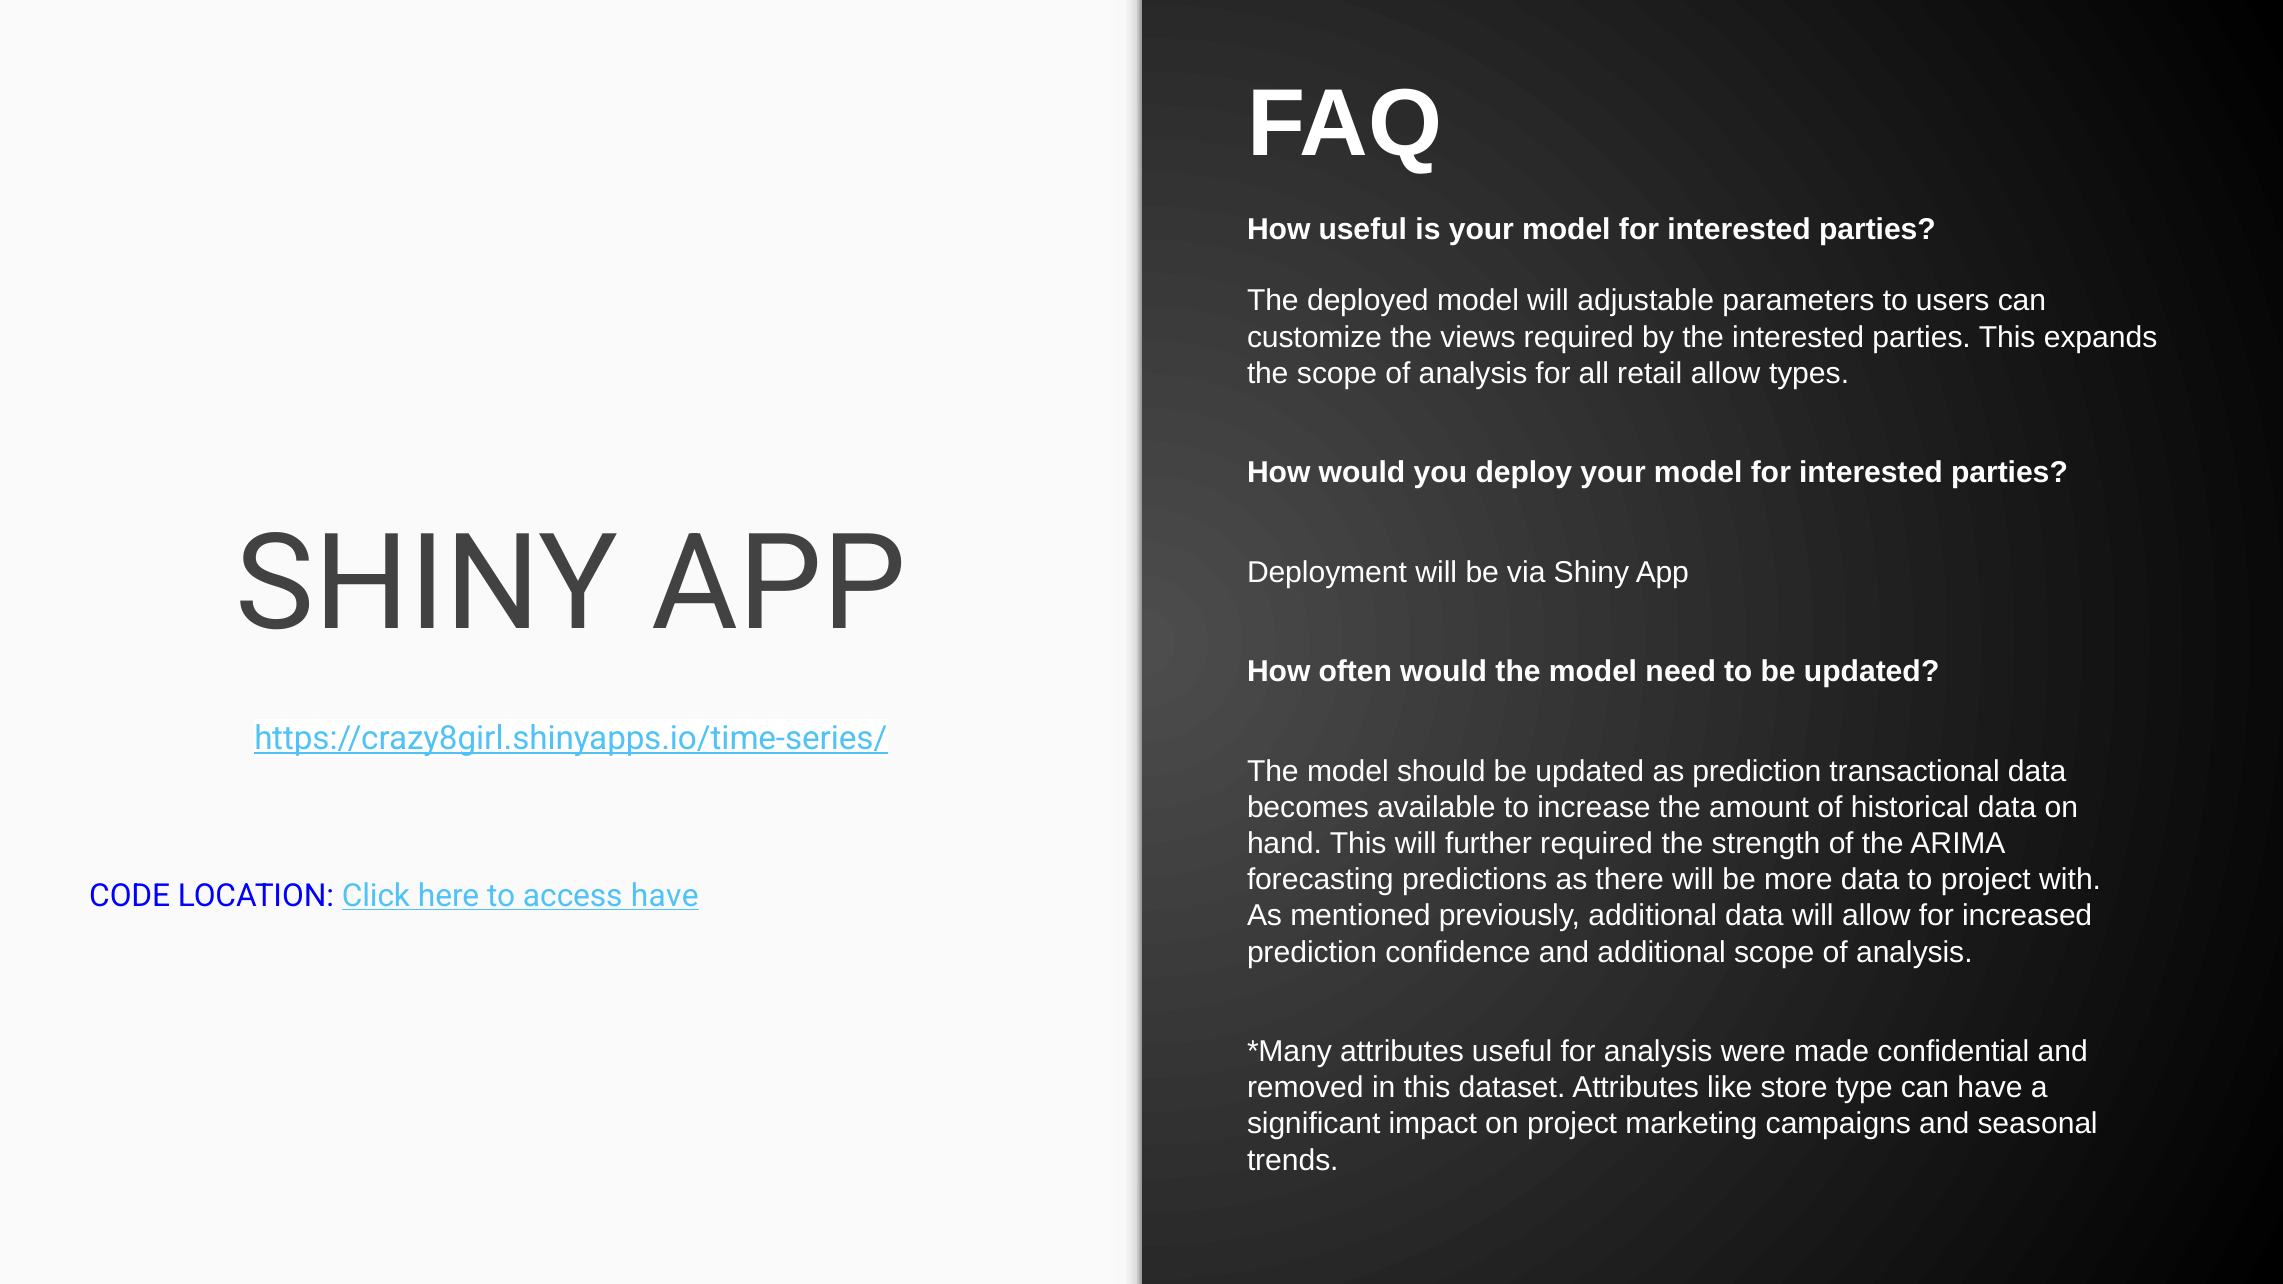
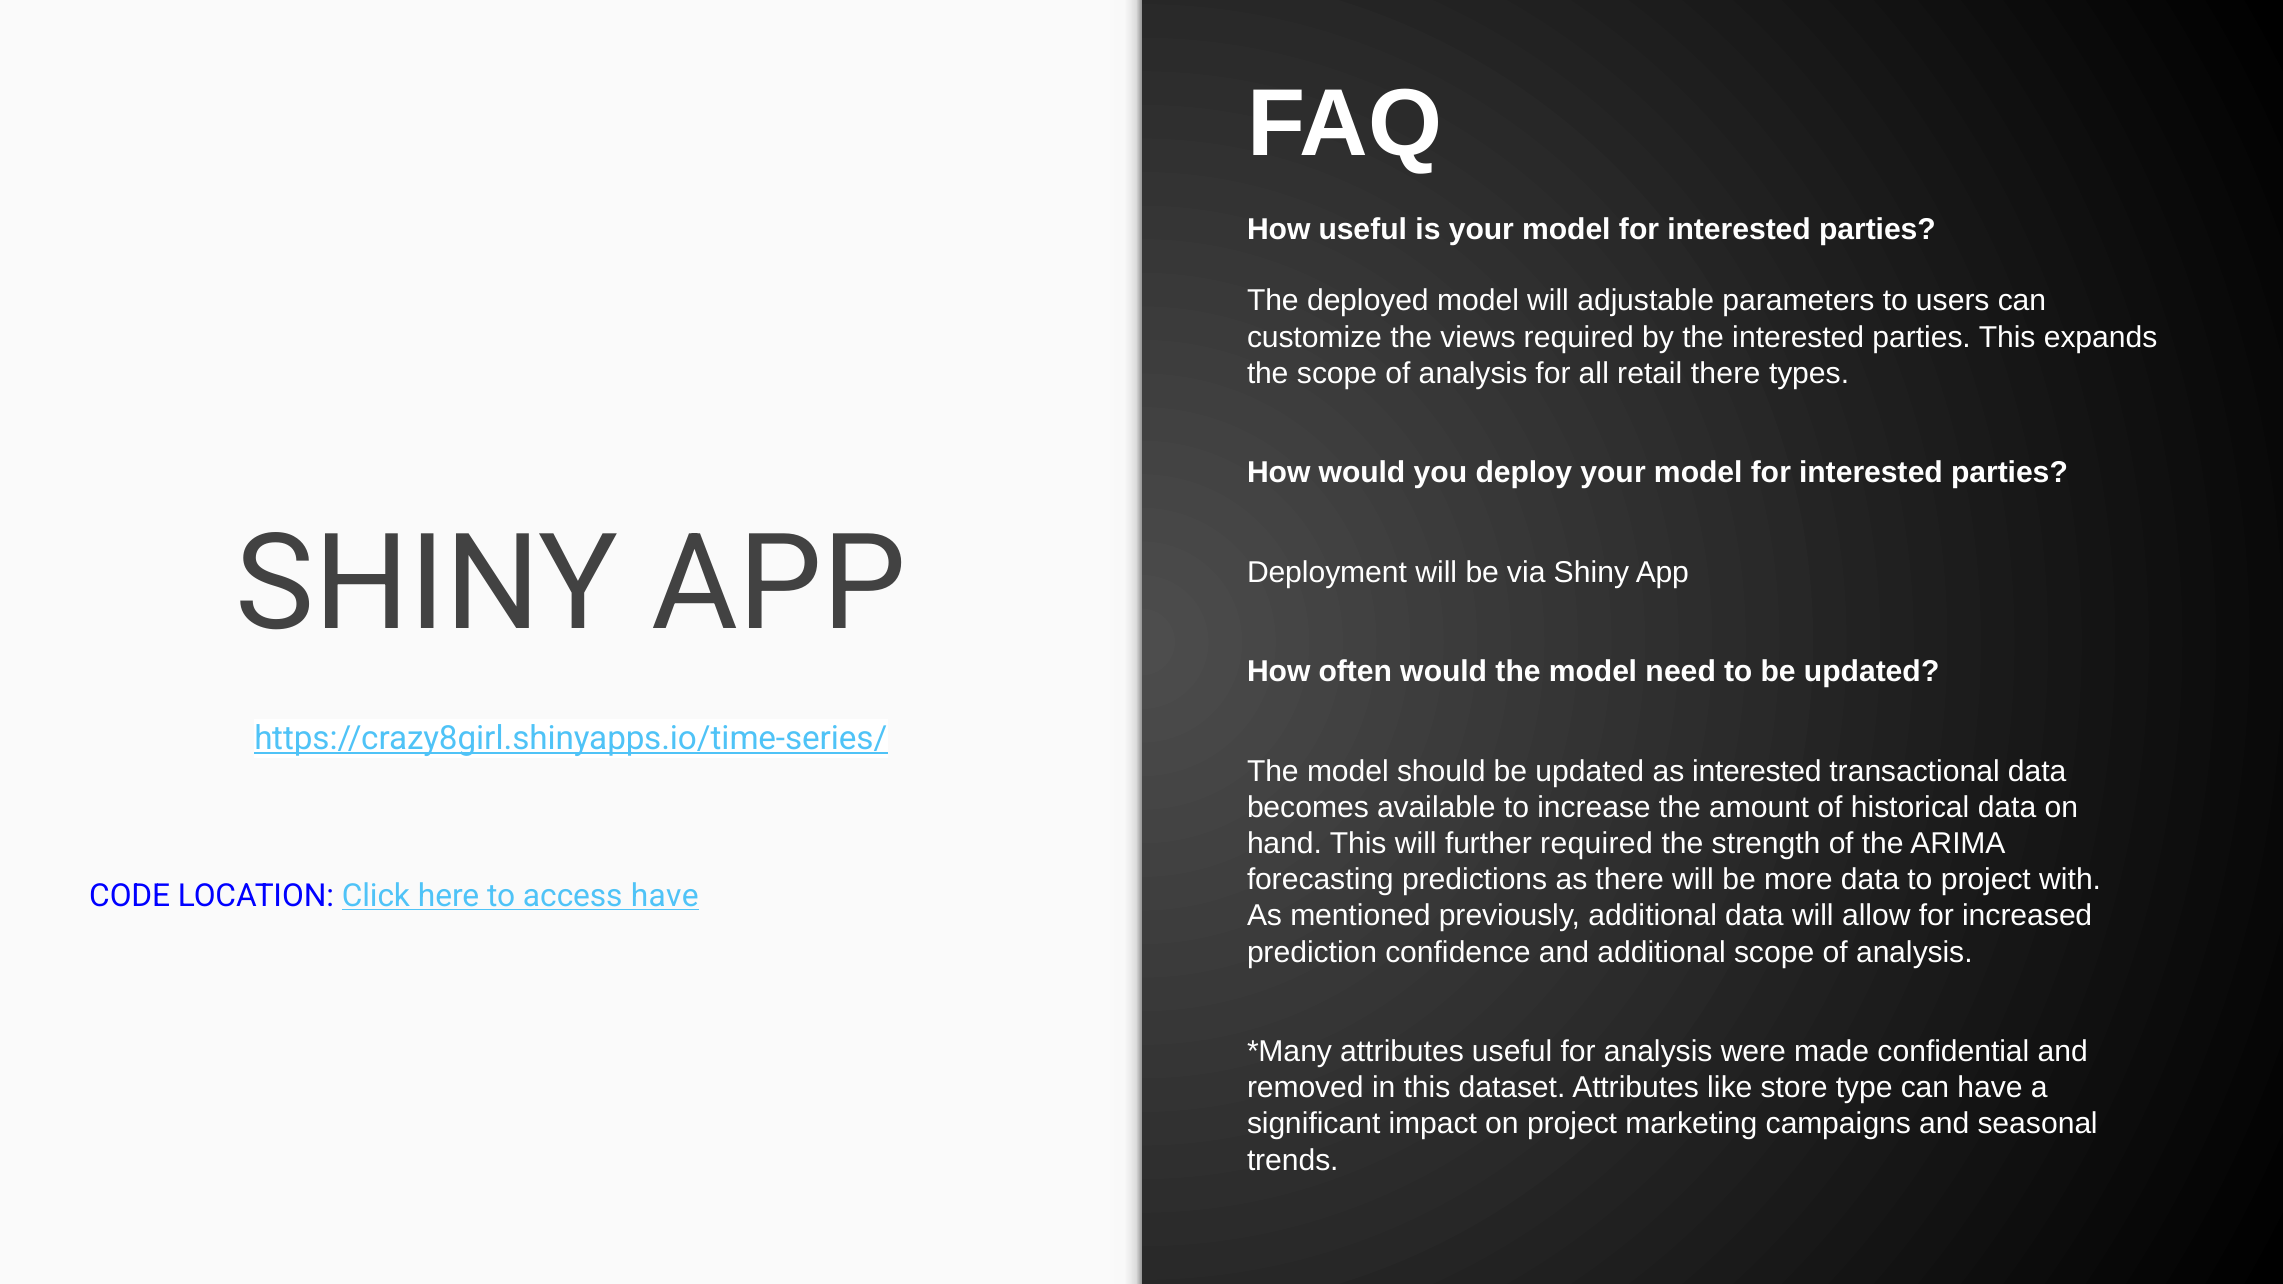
retail allow: allow -> there
as prediction: prediction -> interested
